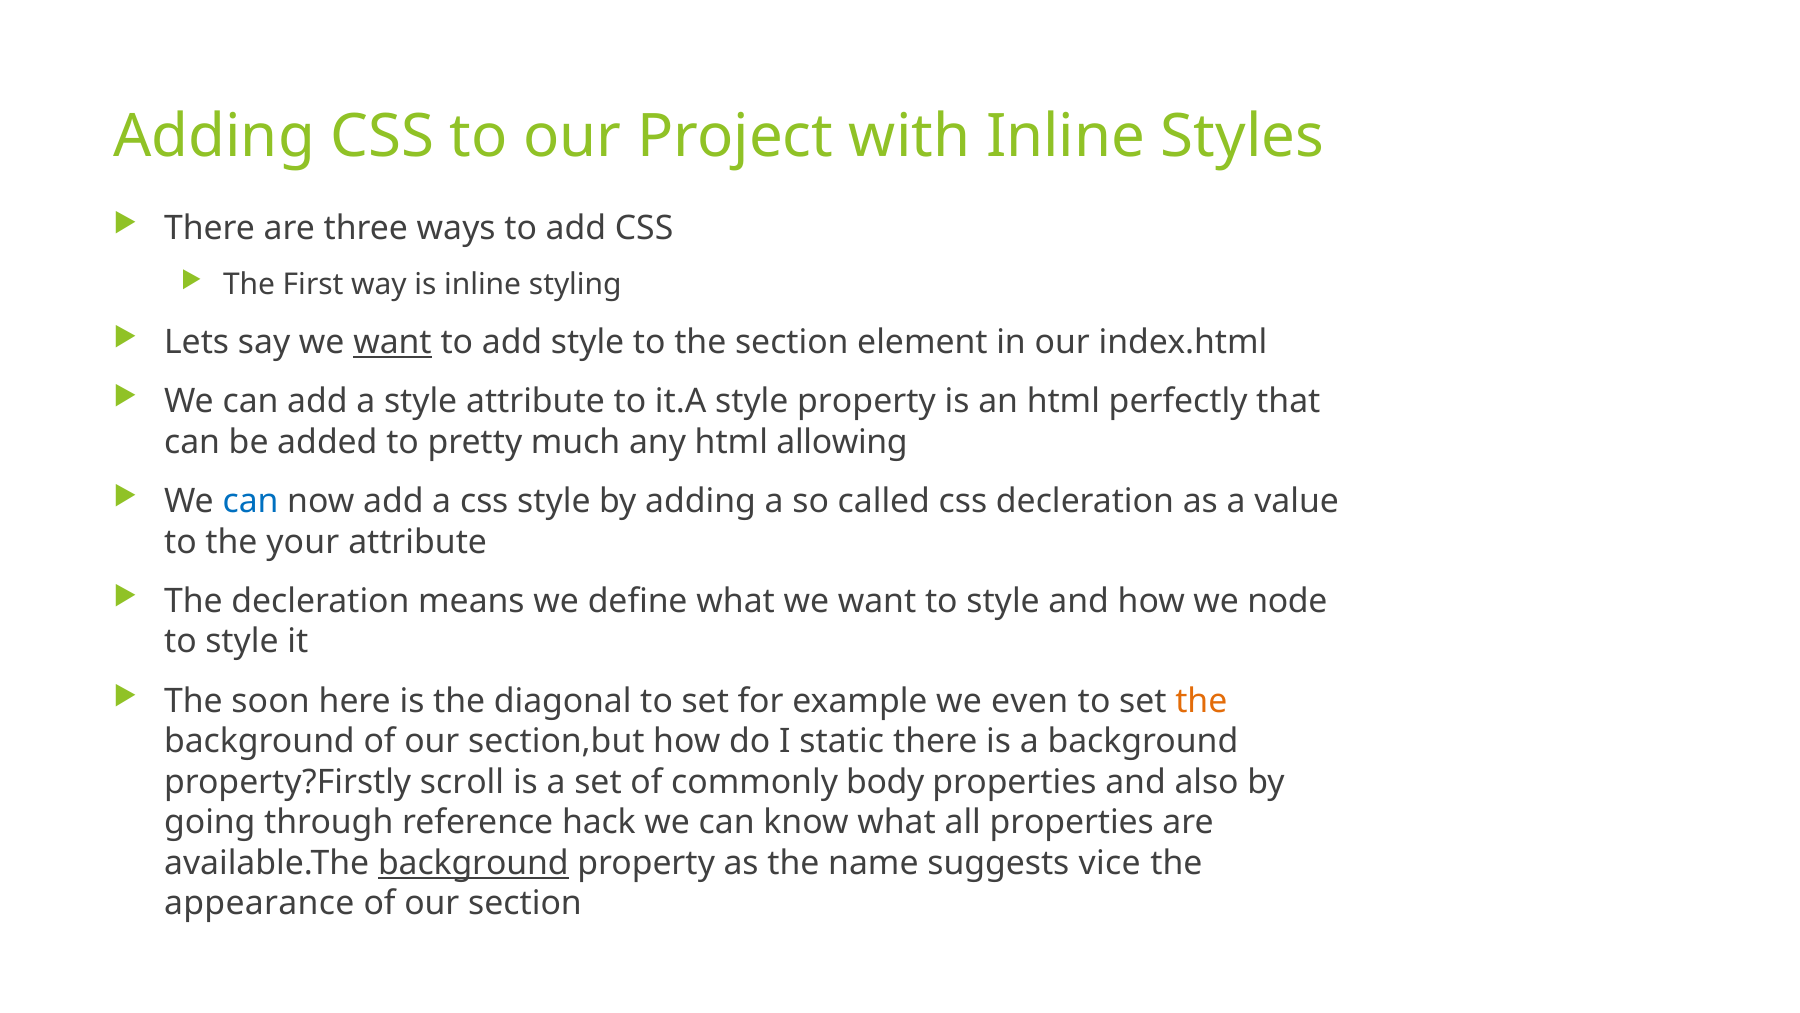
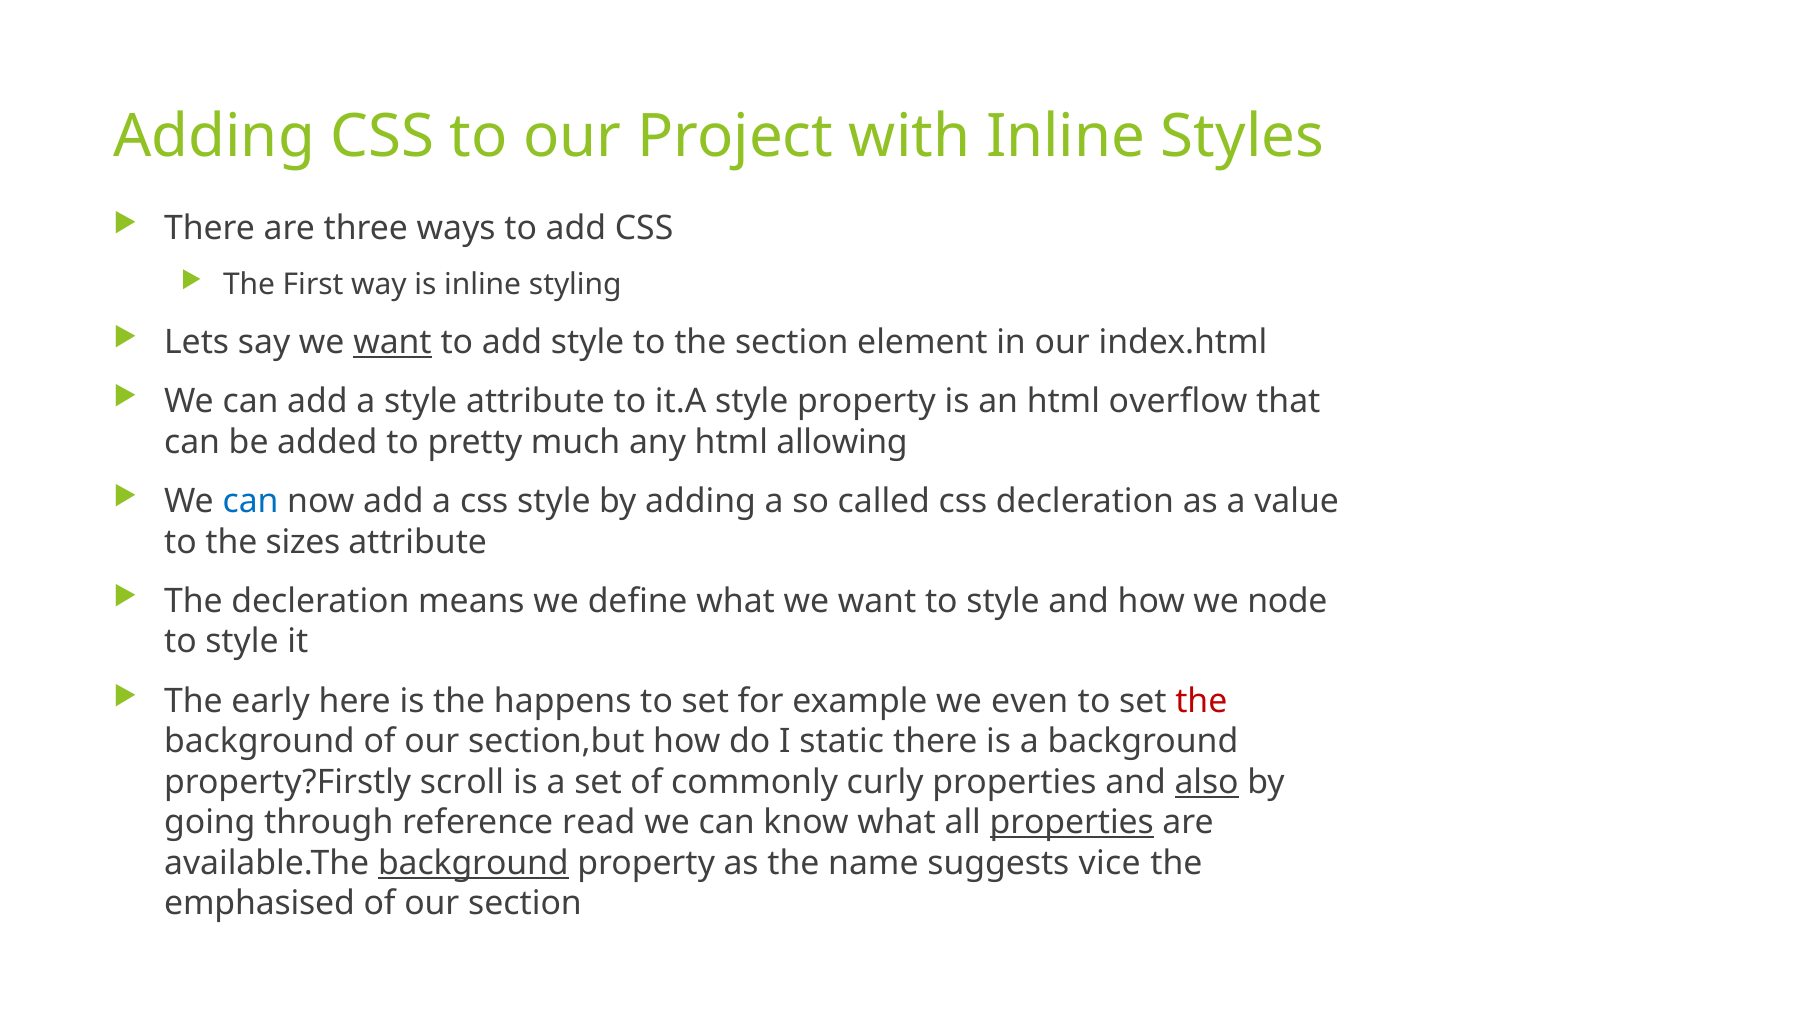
perfectly: perfectly -> overflow
your: your -> sizes
soon: soon -> early
diagonal: diagonal -> happens
the at (1201, 701) colour: orange -> red
body: body -> curly
also underline: none -> present
hack: hack -> read
properties at (1072, 822) underline: none -> present
appearance: appearance -> emphasised
